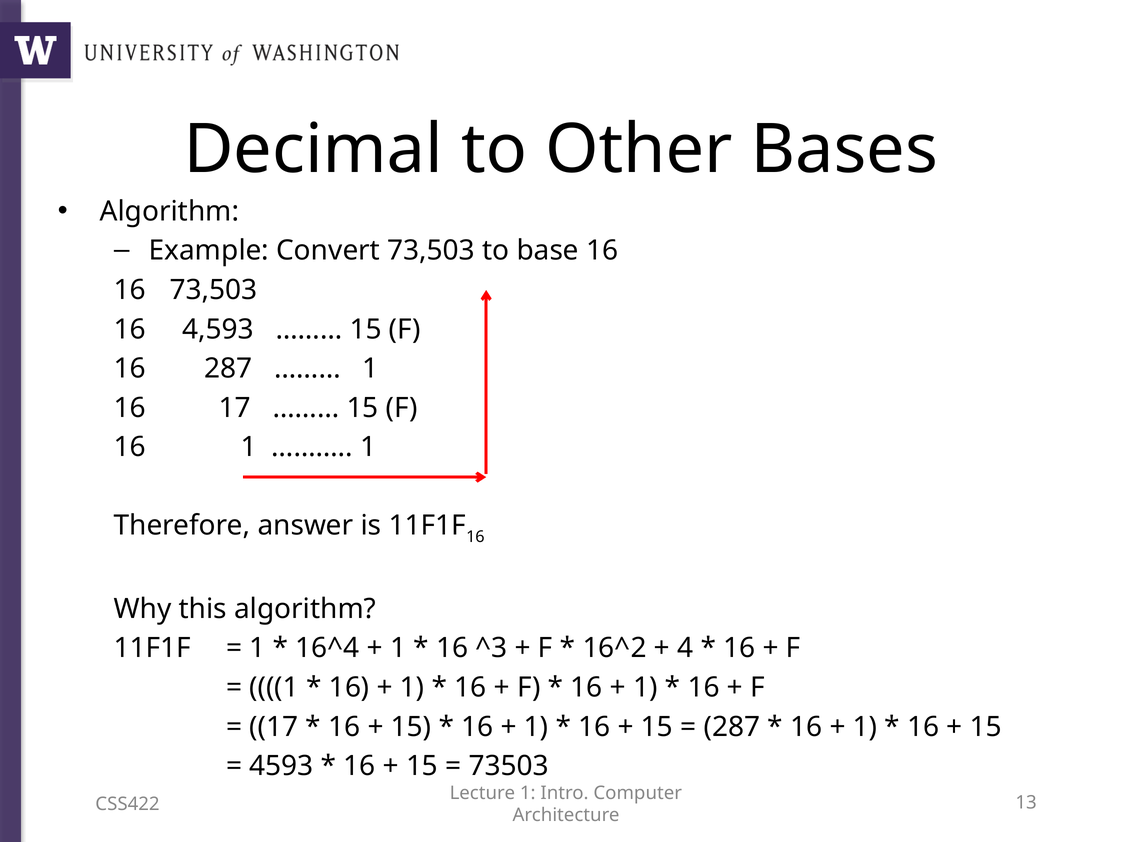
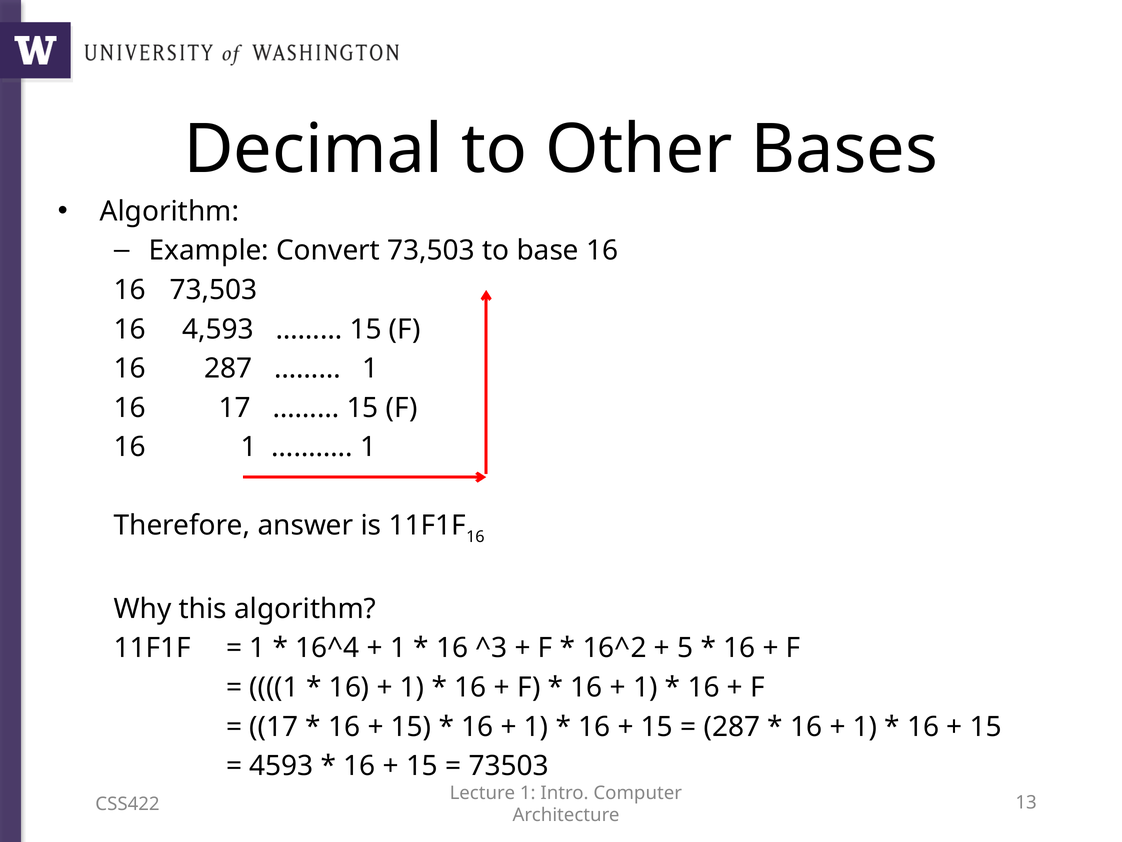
4: 4 -> 5
